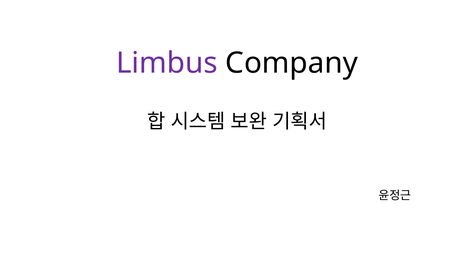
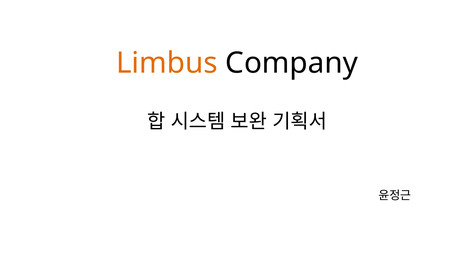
Limbus colour: purple -> orange
